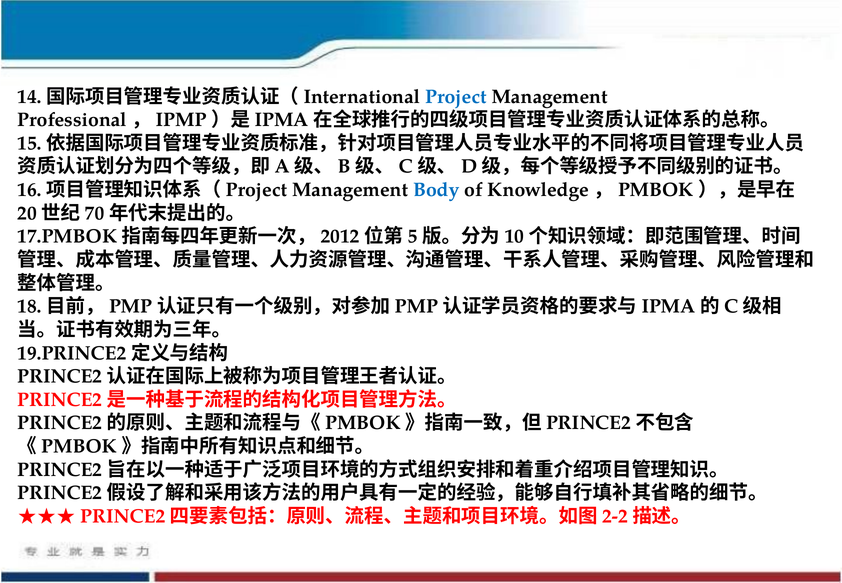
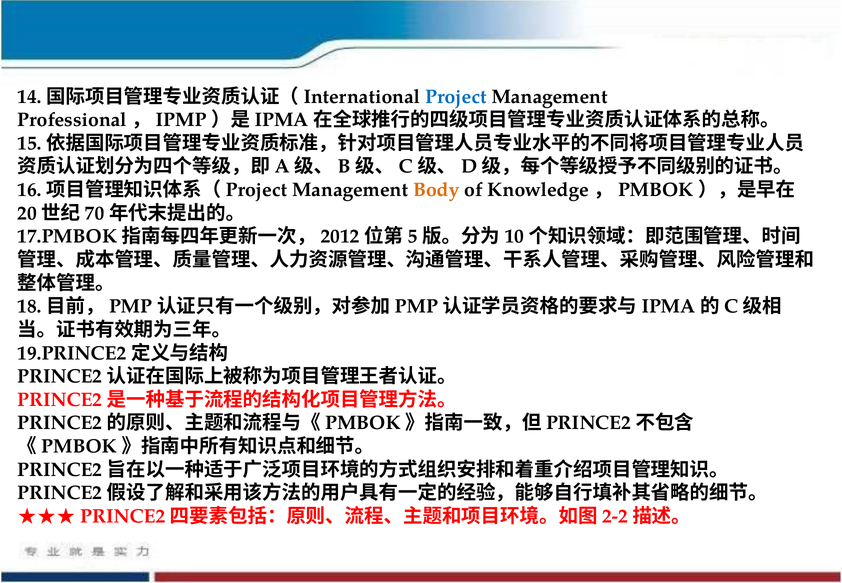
Body colour: blue -> orange
